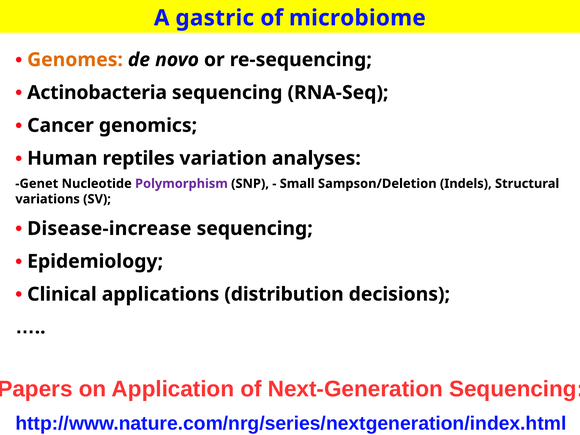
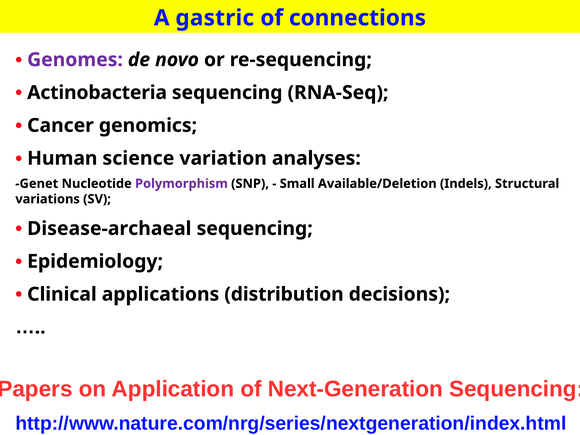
microbiome: microbiome -> connections
Genomes colour: orange -> purple
reptiles: reptiles -> science
Sampson/Deletion: Sampson/Deletion -> Available/Deletion
Disease-increase: Disease-increase -> Disease-archaeal
